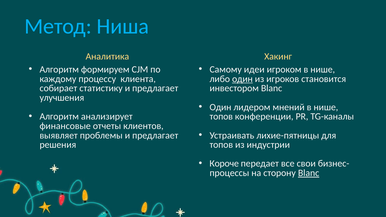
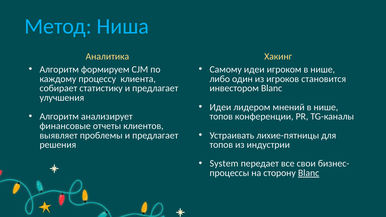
один at (242, 79) underline: present -> none
Один at (220, 107): Один -> Идеи
Короче: Короче -> System
